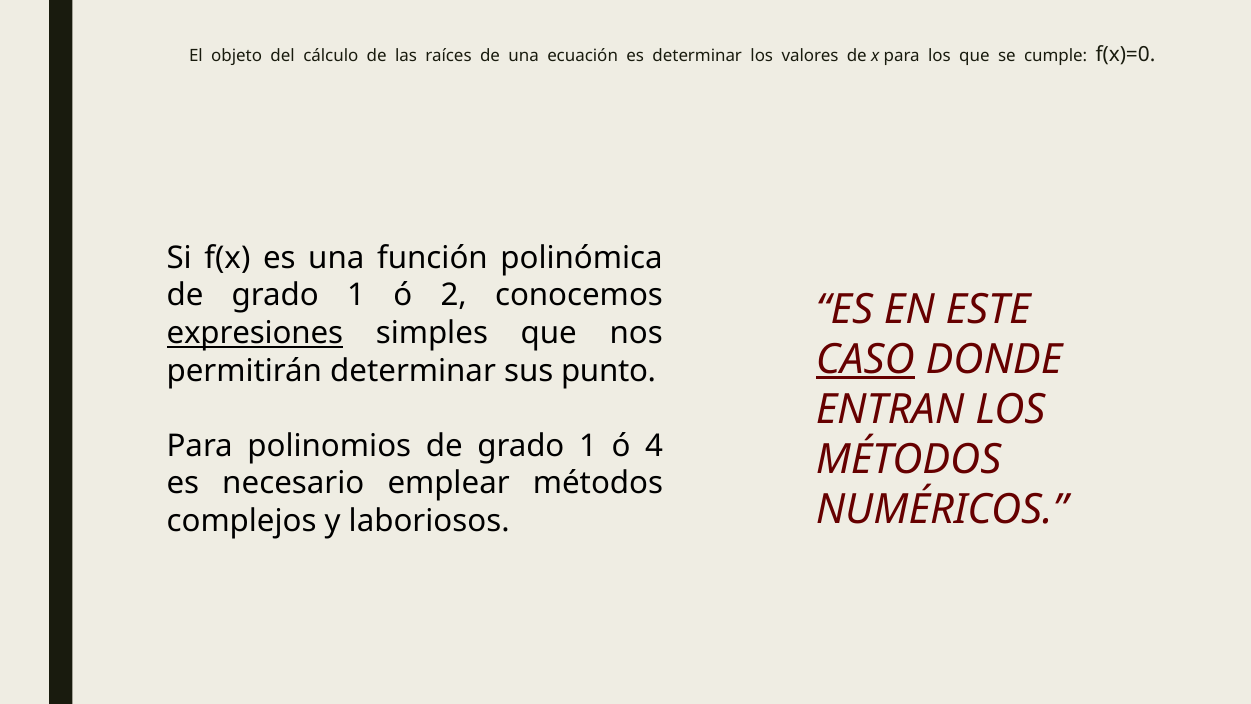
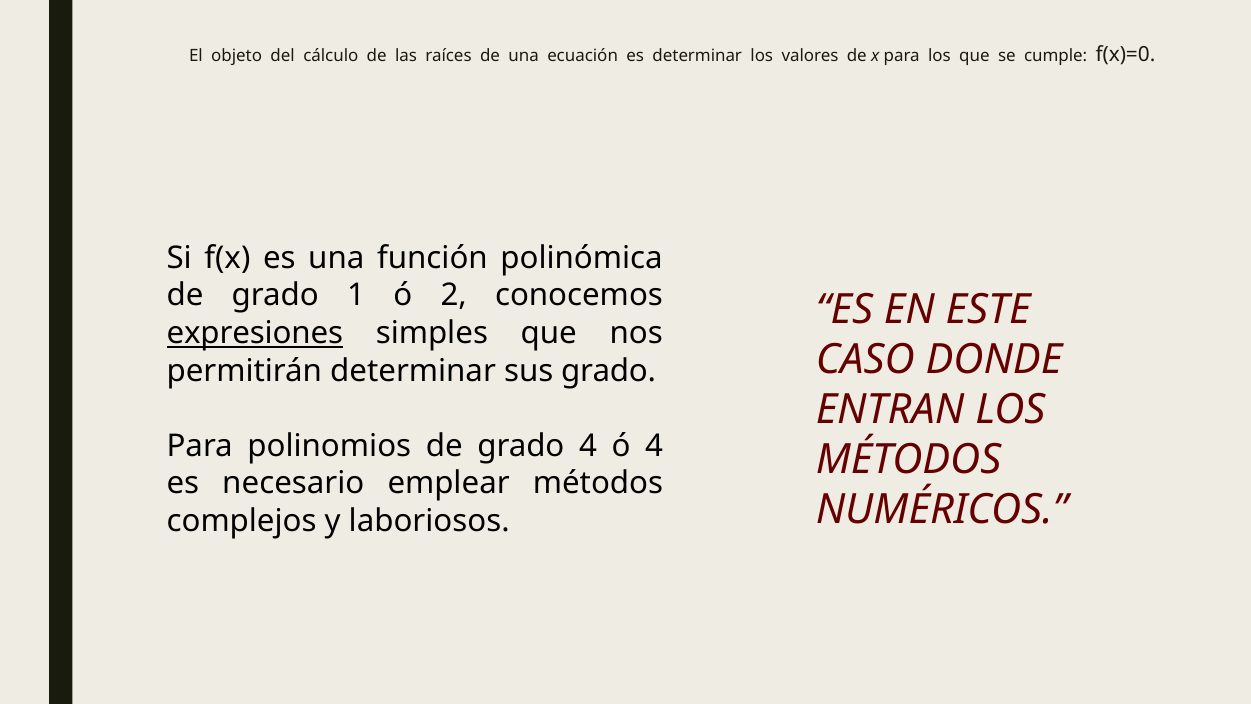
CASO underline: present -> none
sus punto: punto -> grado
polinomios de grado 1: 1 -> 4
